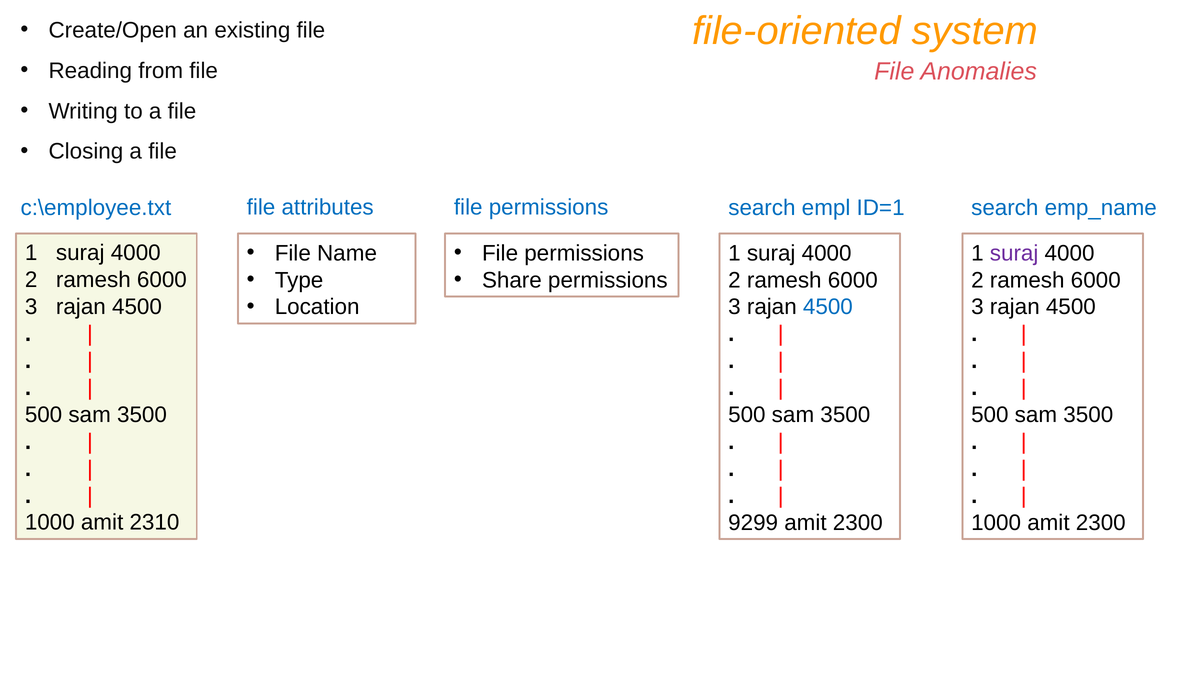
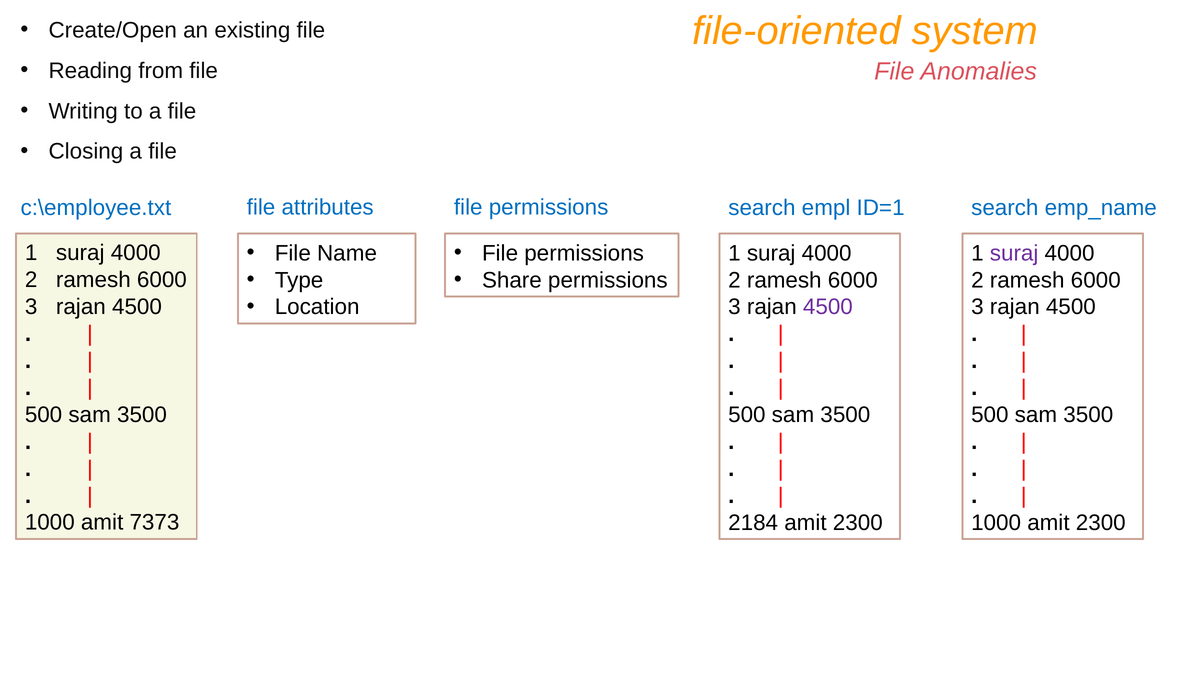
4500 at (828, 307) colour: blue -> purple
2310: 2310 -> 7373
9299: 9299 -> 2184
